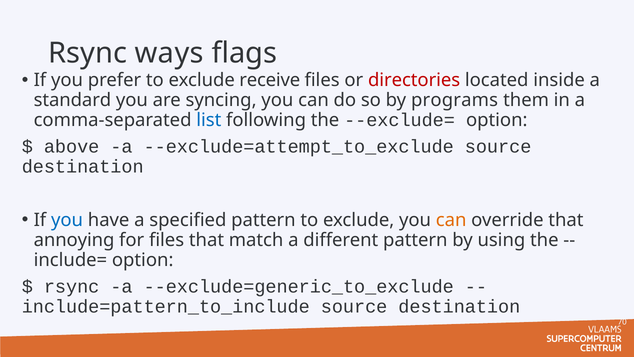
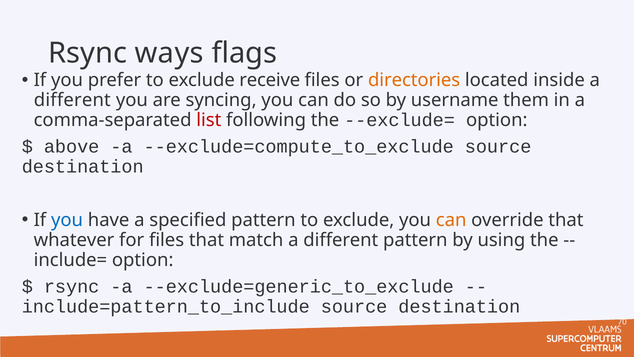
directories colour: red -> orange
standard at (72, 100): standard -> different
programs: programs -> username
list colour: blue -> red
--exclude=attempt_to_exclude: --exclude=attempt_to_exclude -> --exclude=compute_to_exclude
annoying: annoying -> whatever
